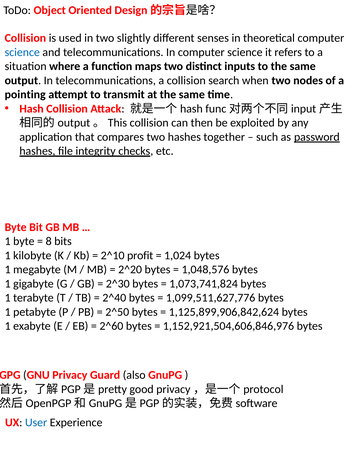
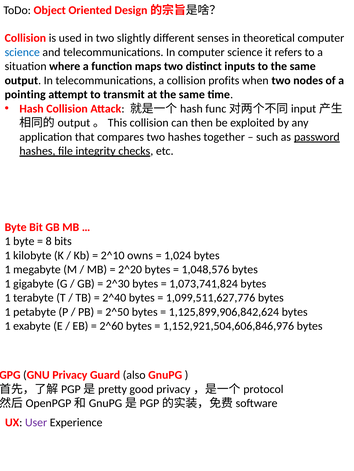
search: search -> profits
profit: profit -> owns
User colour: blue -> purple
